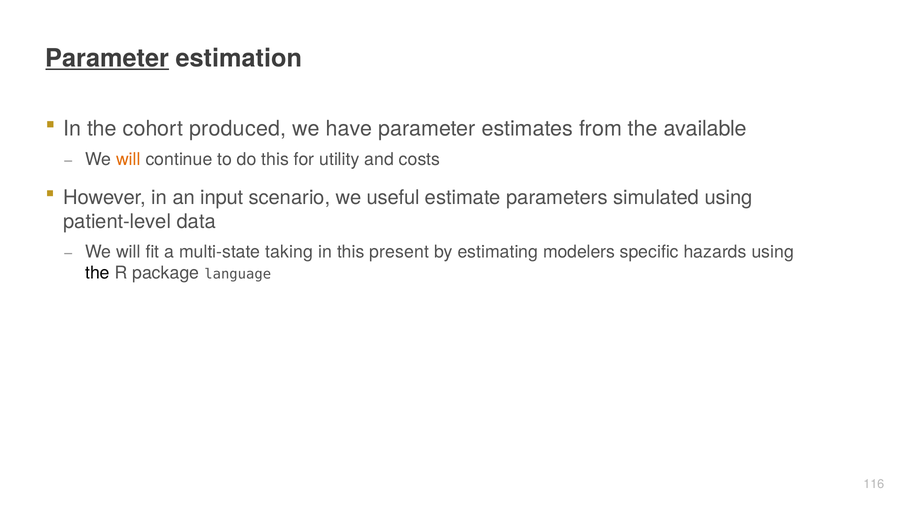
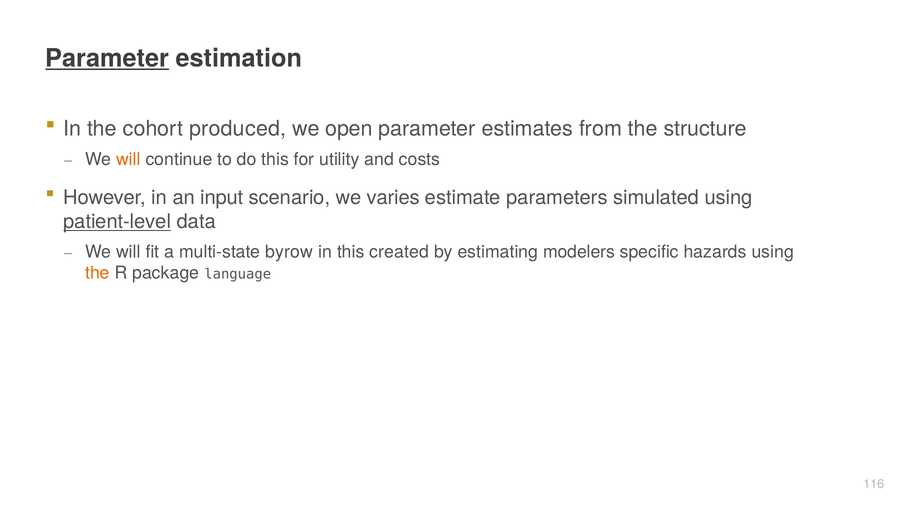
have: have -> open
available: available -> structure
useful: useful -> varies
patient-level underline: none -> present
taking: taking -> byrow
present: present -> created
the at (97, 273) colour: black -> orange
